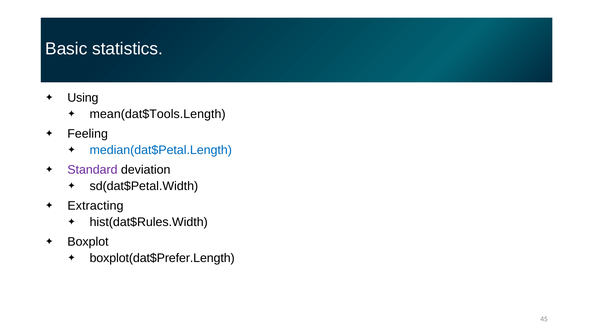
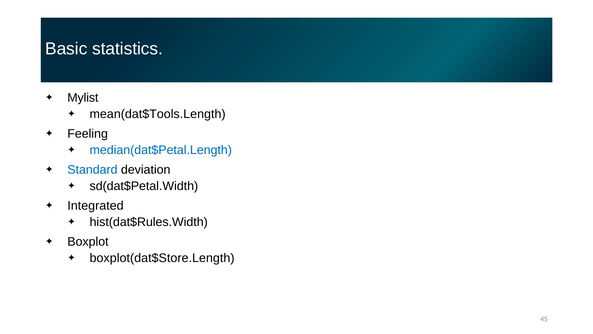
Using: Using -> Mylist
Standard colour: purple -> blue
Extracting: Extracting -> Integrated
boxplot(dat$Prefer.Length: boxplot(dat$Prefer.Length -> boxplot(dat$Store.Length
